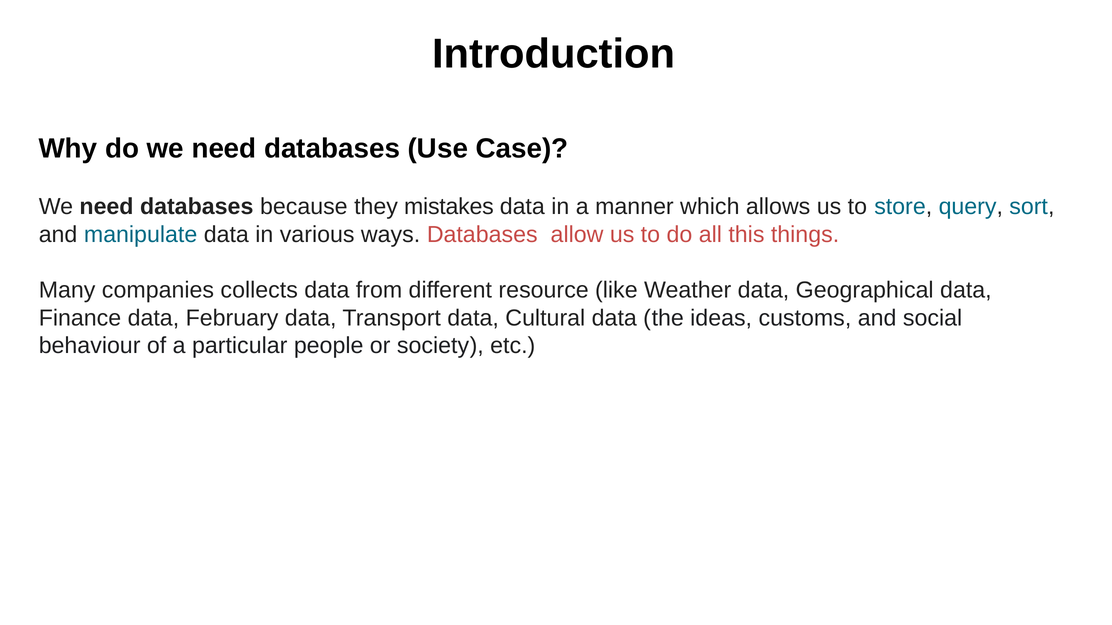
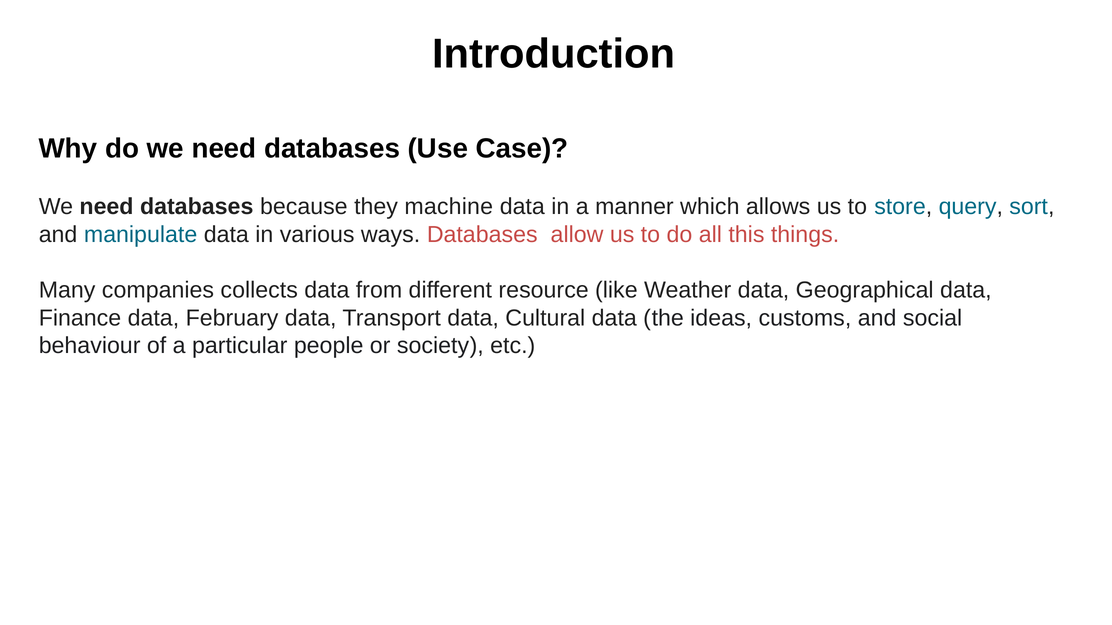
mistakes: mistakes -> machine
